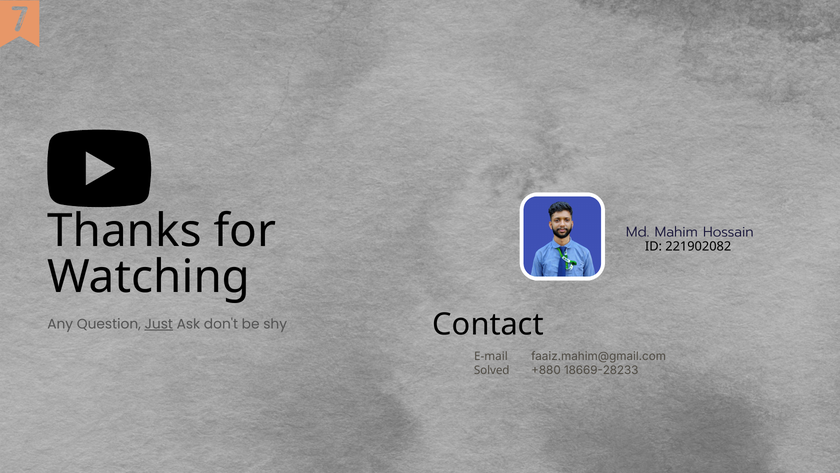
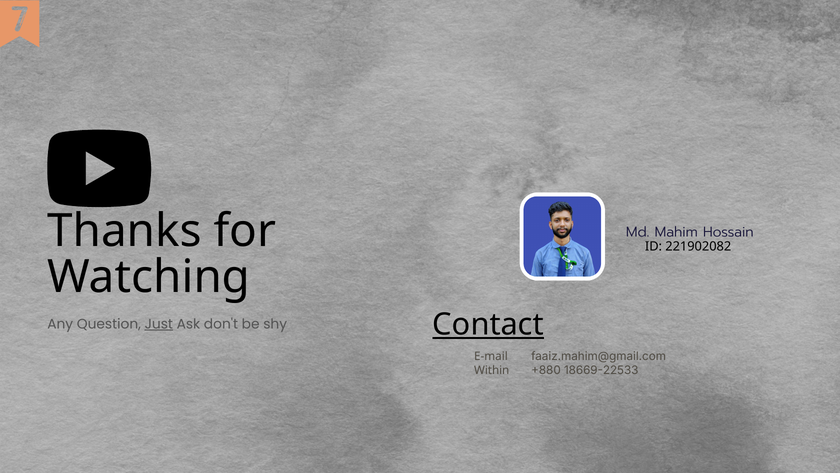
Contact underline: none -> present
Solved: Solved -> Within
18669-28233: 18669-28233 -> 18669-22533
